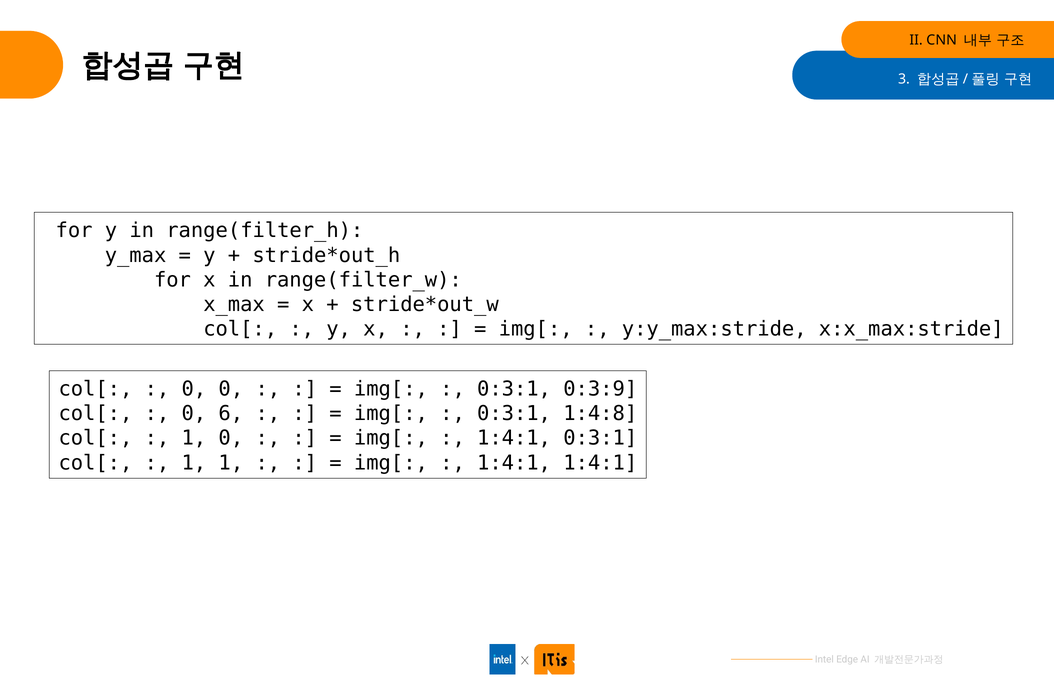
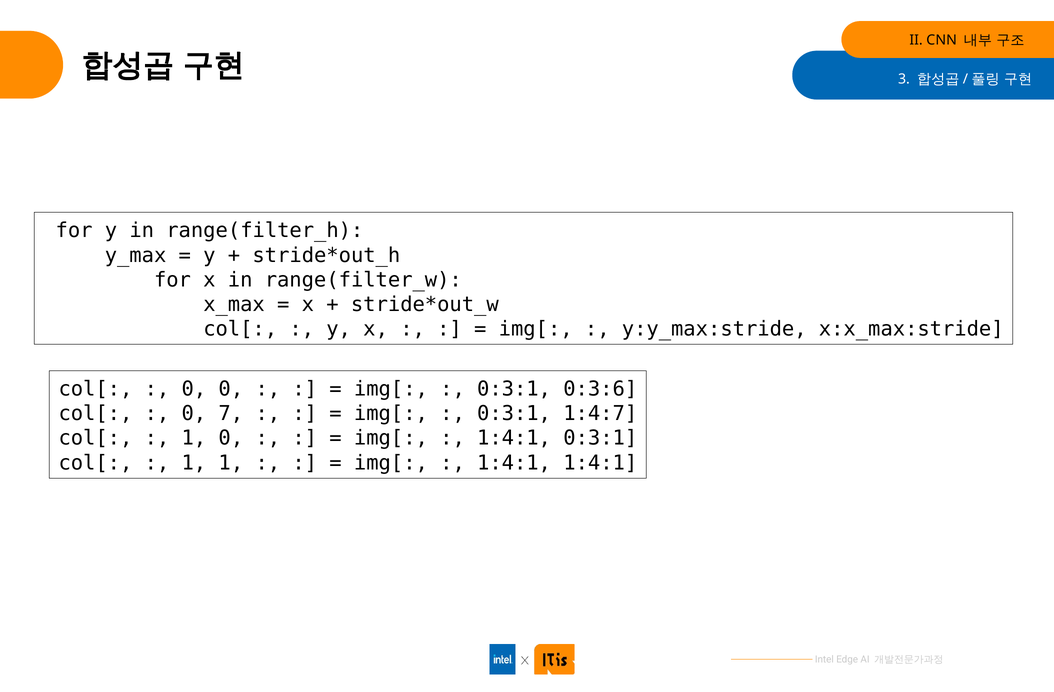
0:3:9: 0:3:9 -> 0:3:6
6: 6 -> 7
1:4:8: 1:4:8 -> 1:4:7
